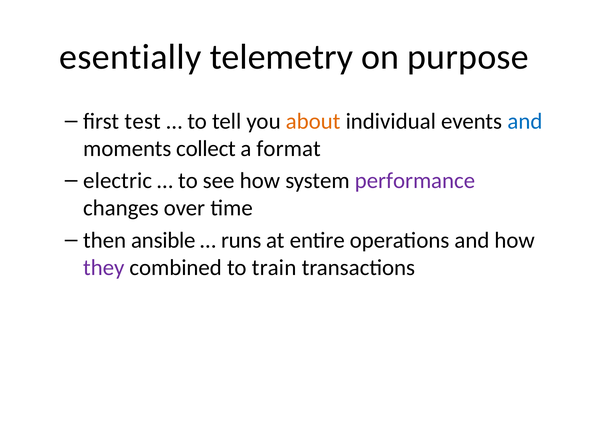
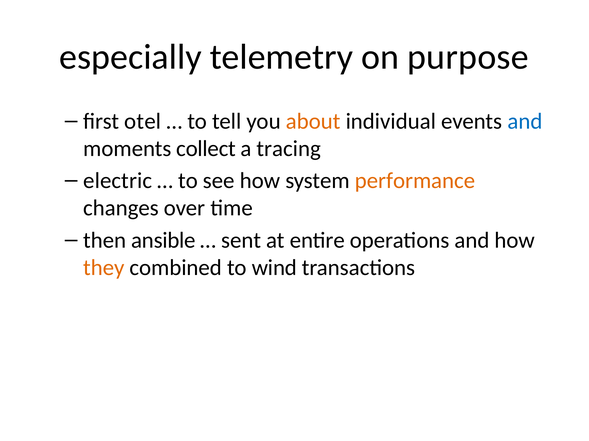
esentially: esentially -> especially
test: test -> otel
format: format -> tracing
performance colour: purple -> orange
runs: runs -> sent
they colour: purple -> orange
train: train -> wind
